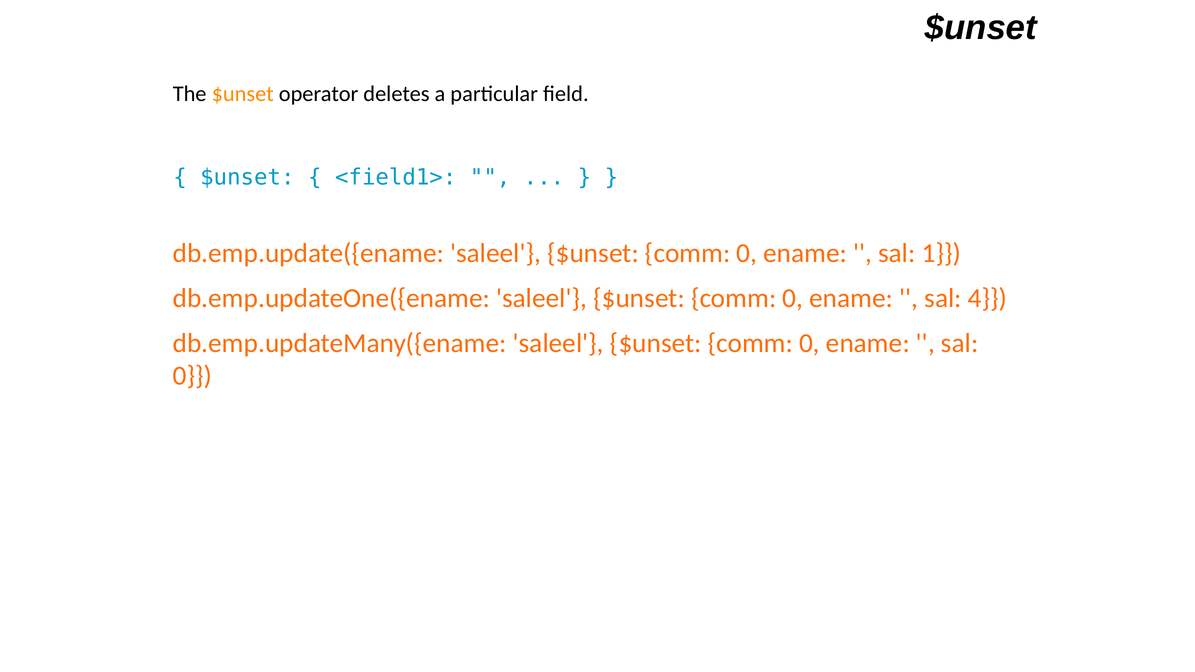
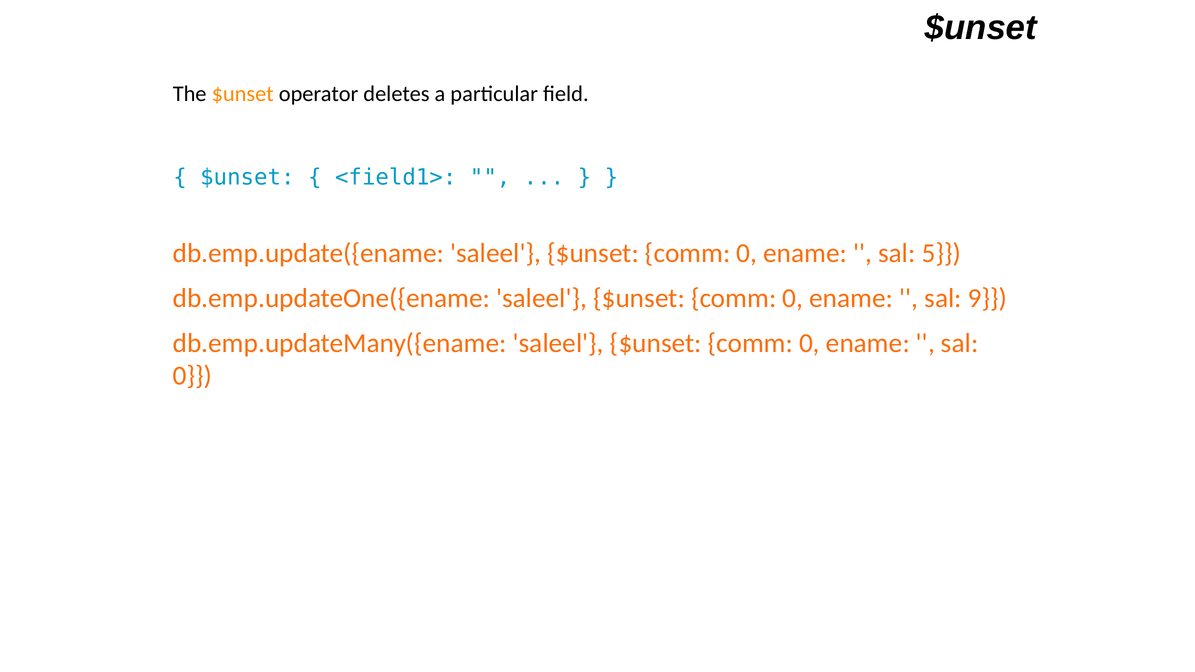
1: 1 -> 5
4: 4 -> 9
